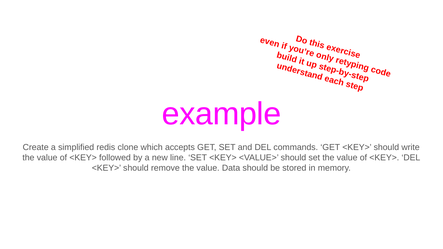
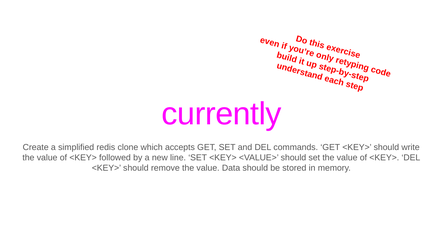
example: example -> currently
